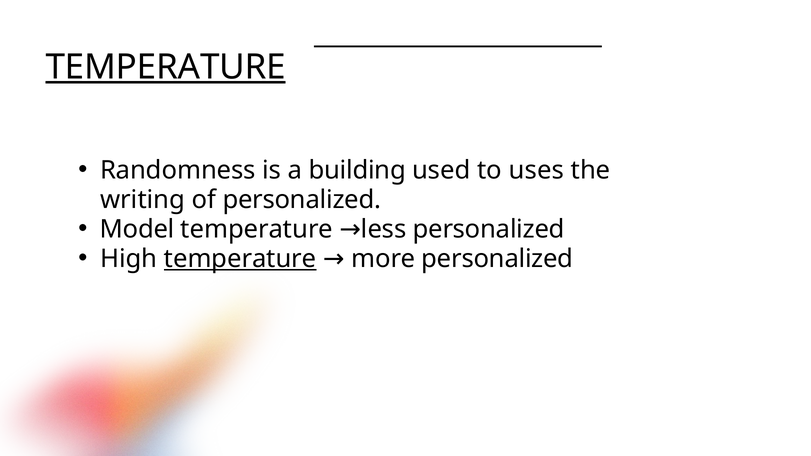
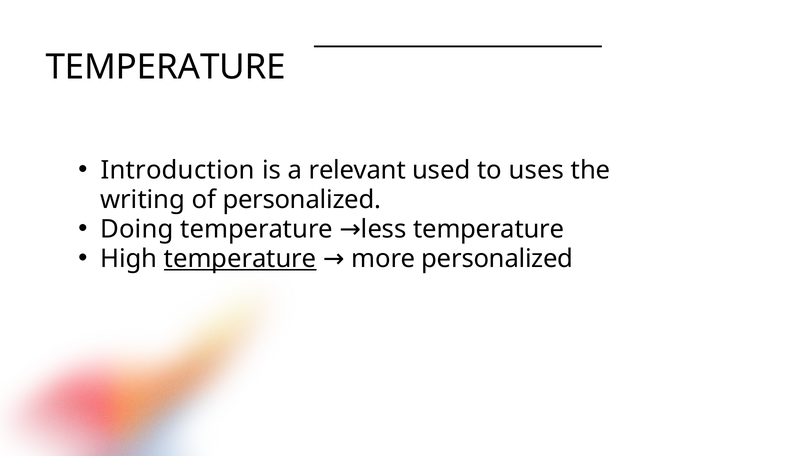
TEMPERATURE at (166, 67) underline: present -> none
Randomness: Randomness -> Introduction
building: building -> relevant
Model: Model -> Doing
personalized at (489, 229): personalized -> temperature
